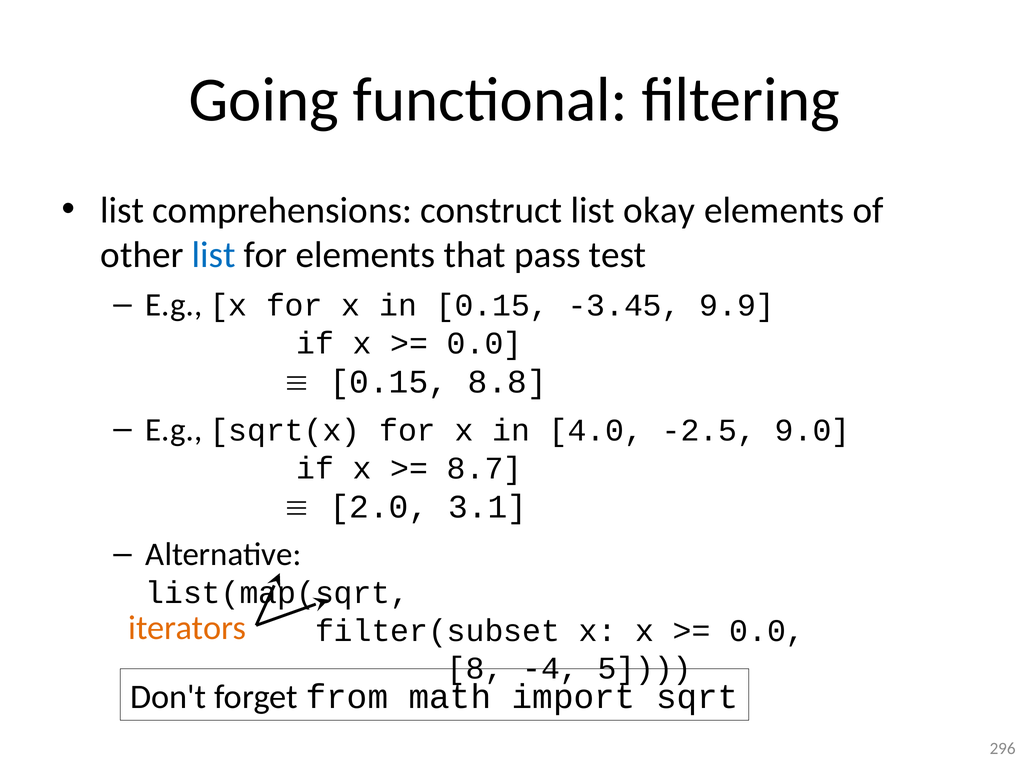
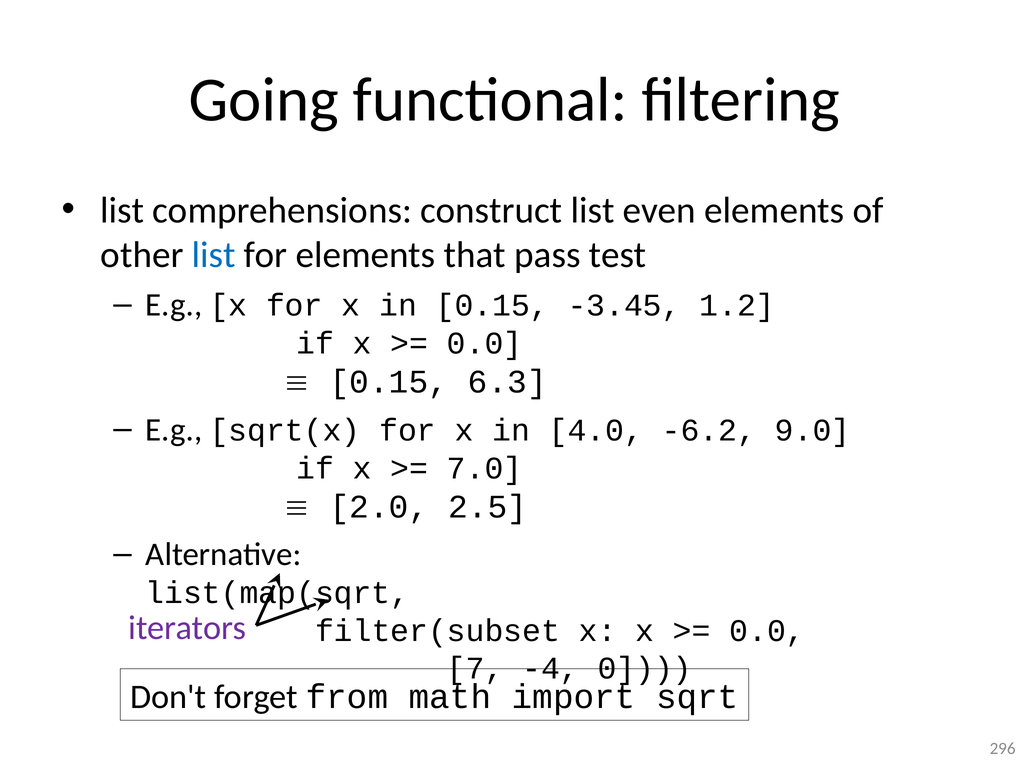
okay: okay -> even
9.9: 9.9 -> 1.2
8.8: 8.8 -> 6.3
-2.5: -2.5 -> -6.2
8.7: 8.7 -> 7.0
3.1: 3.1 -> 2.5
iterators colour: orange -> purple
8: 8 -> 7
5: 5 -> 0
